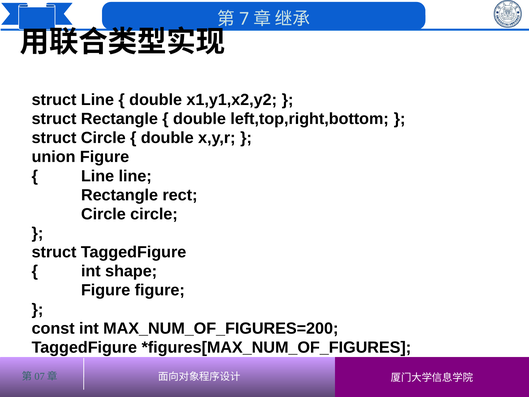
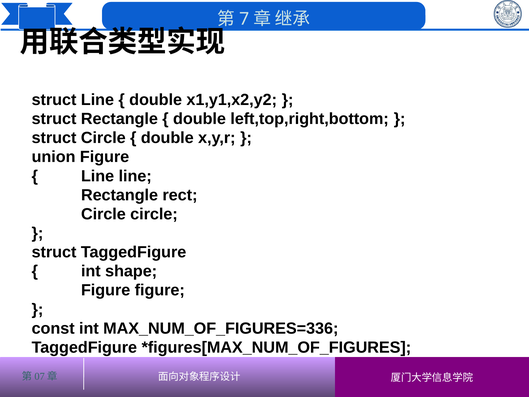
MAX_NUM_OF_FIGURES=200: MAX_NUM_OF_FIGURES=200 -> MAX_NUM_OF_FIGURES=336
